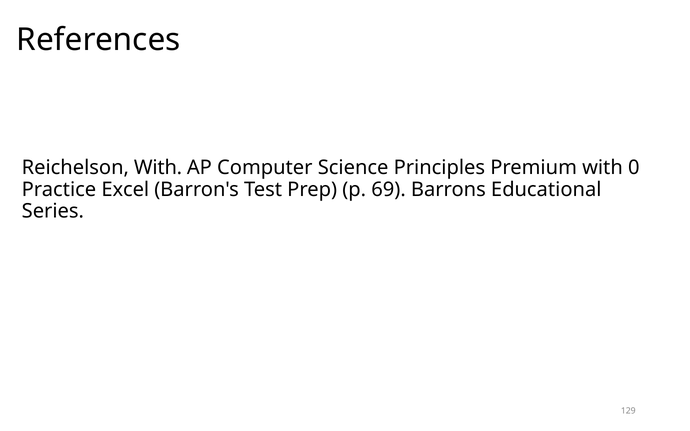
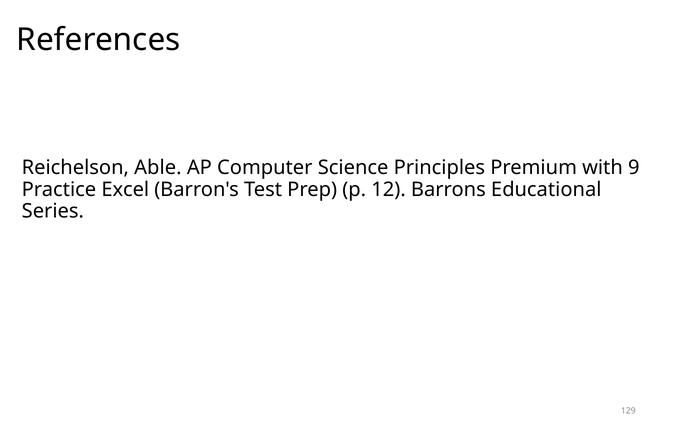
Reichelson With: With -> Able
0: 0 -> 9
69: 69 -> 12
